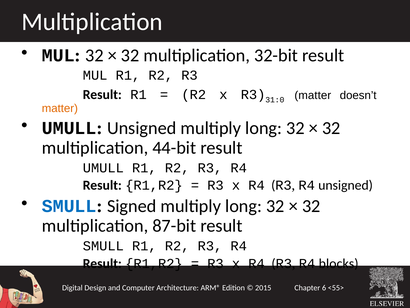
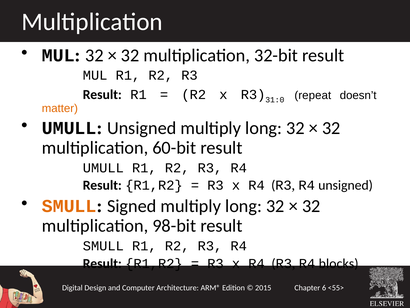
matter at (313, 95): matter -> repeat
44-bit: 44-bit -> 60-bit
SMULL at (69, 206) colour: blue -> orange
87-bit: 87-bit -> 98-bit
